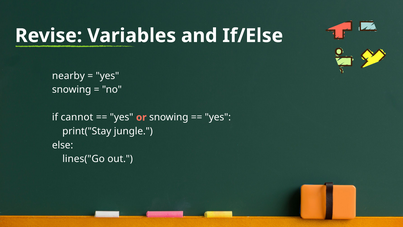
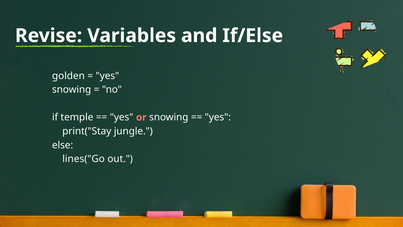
nearby: nearby -> golden
cannot: cannot -> temple
